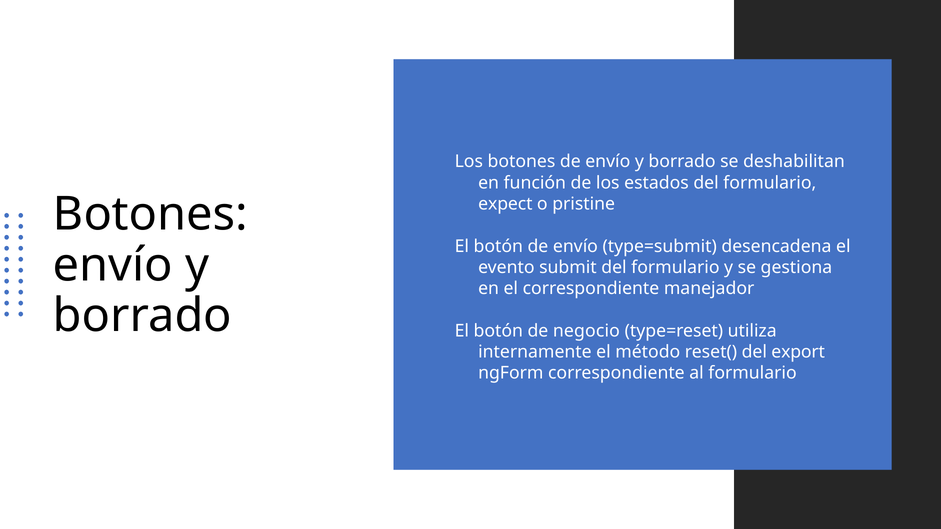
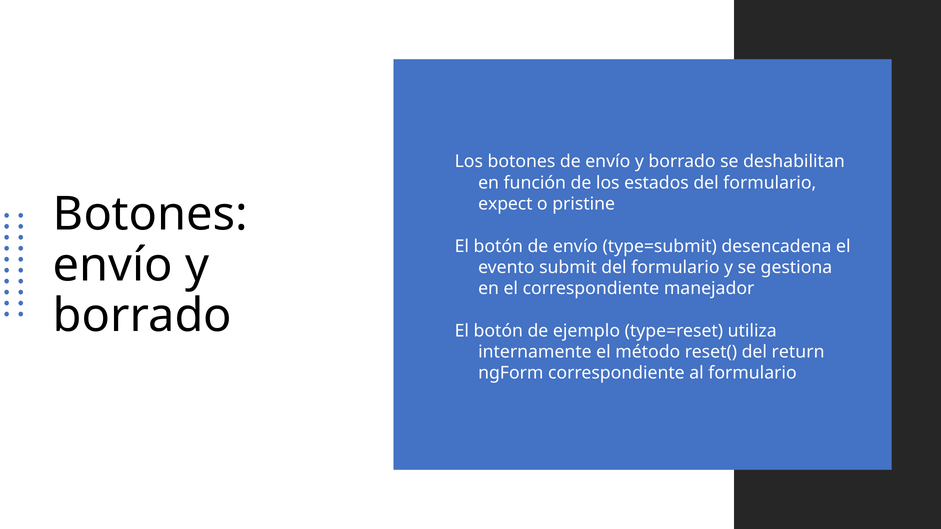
negocio: negocio -> ejemplo
export: export -> return
